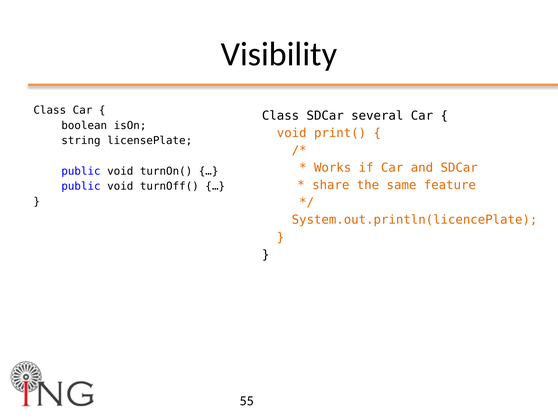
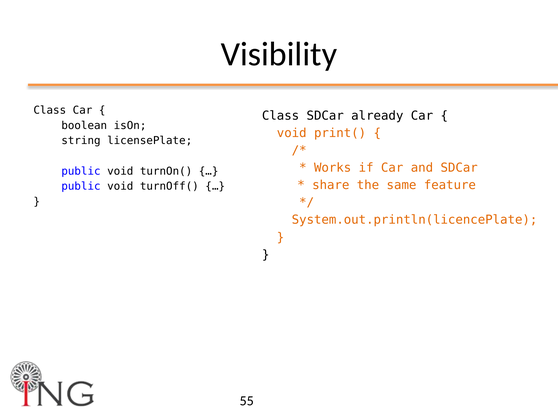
several: several -> already
